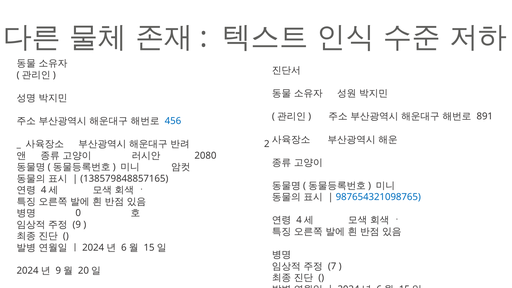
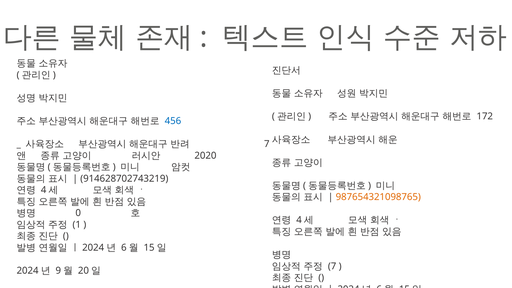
891: 891 -> 172
2 at (267, 144): 2 -> 7
2080: 2080 -> 2020
138579848857165: 138579848857165 -> 914628702743219
987654321098765 colour: blue -> orange
9 at (77, 225): 9 -> 1
